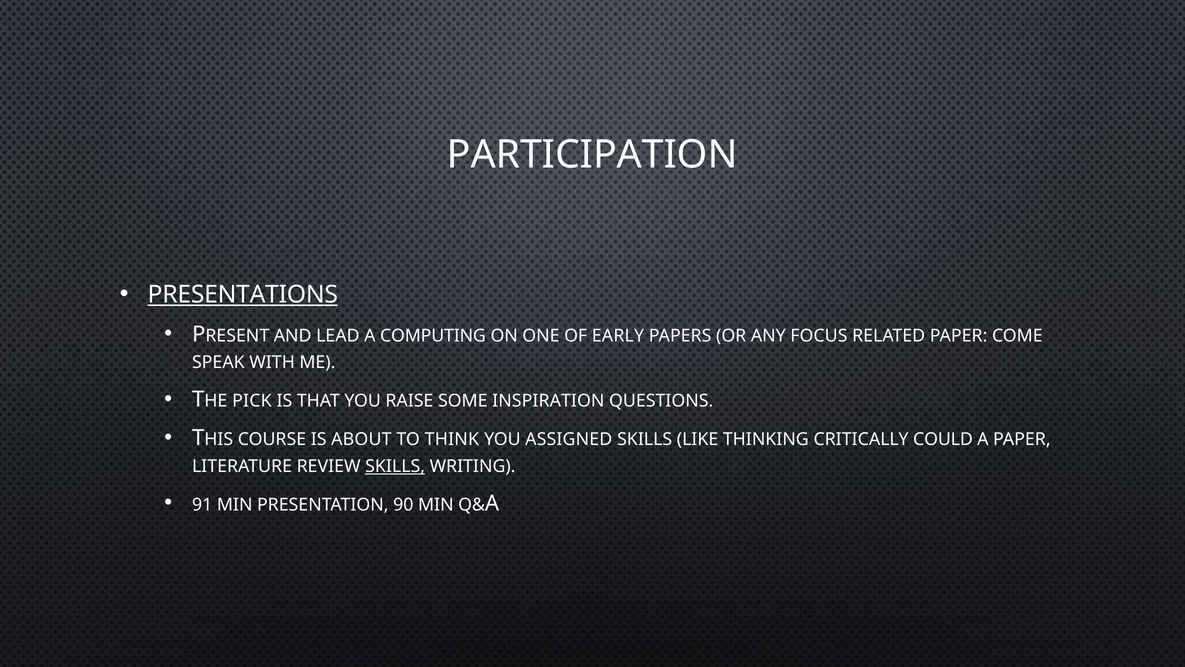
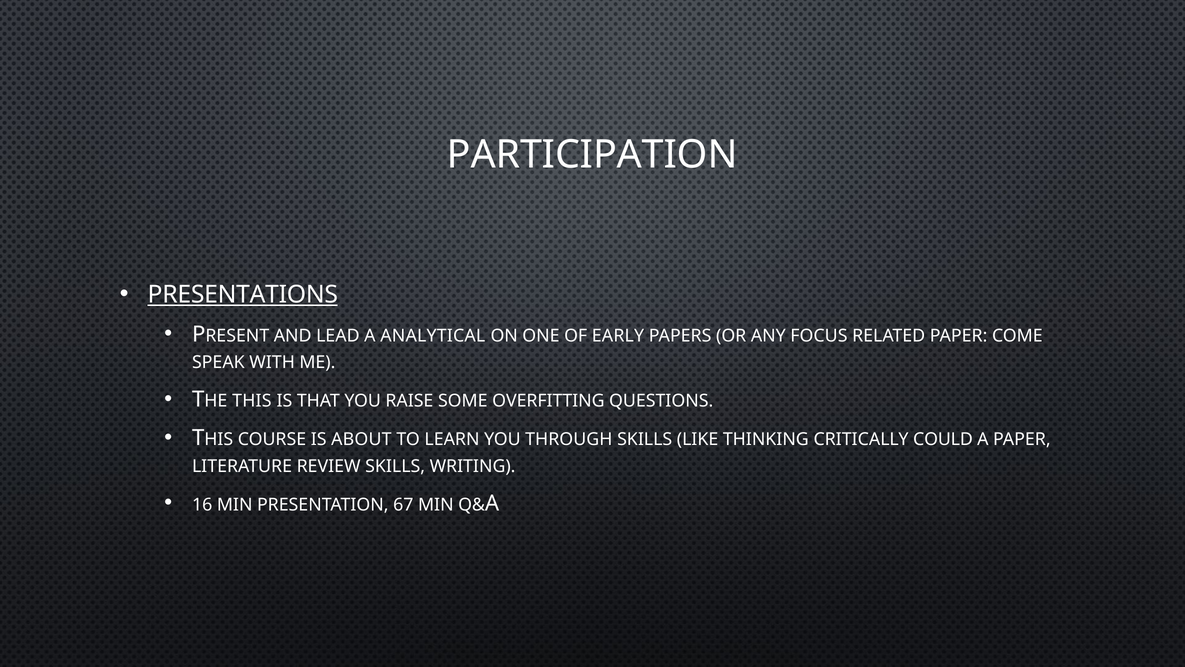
COMPUTING: COMPUTING -> ANALYTICAL
PICK: PICK -> THIS
INSPIRATION: INSPIRATION -> OVERFITTING
THINK: THINK -> LEARN
ASSIGNED: ASSIGNED -> THROUGH
SKILLS at (395, 466) underline: present -> none
91: 91 -> 16
90: 90 -> 67
